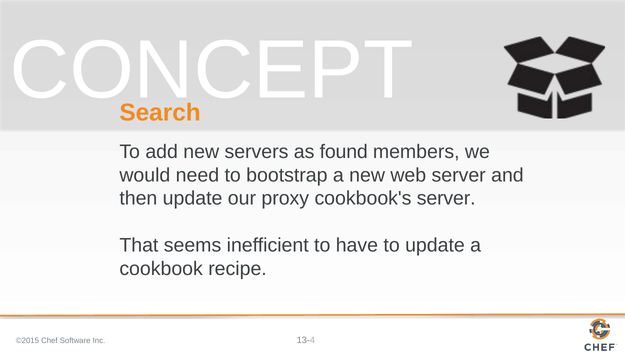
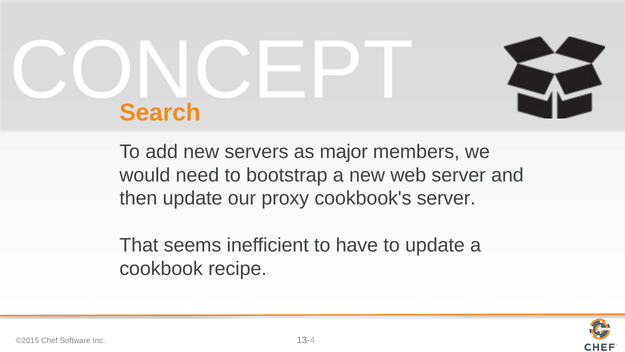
found: found -> major
